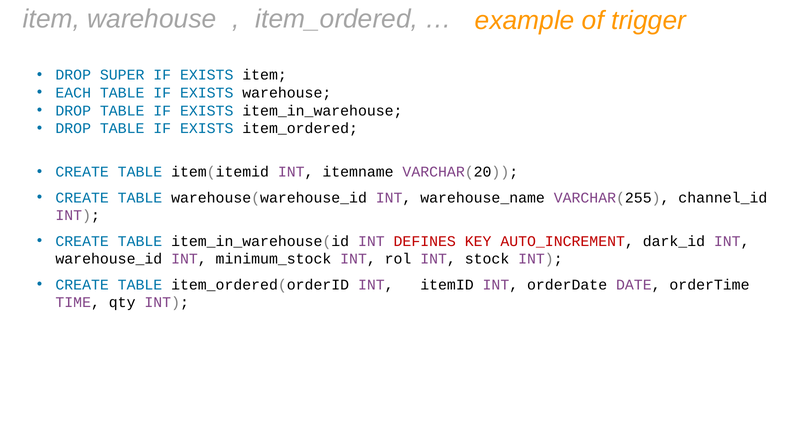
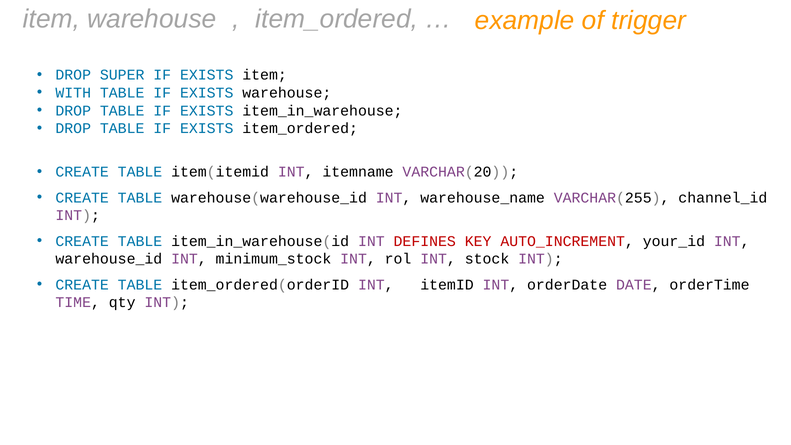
EACH: EACH -> WITH
dark_id: dark_id -> your_id
